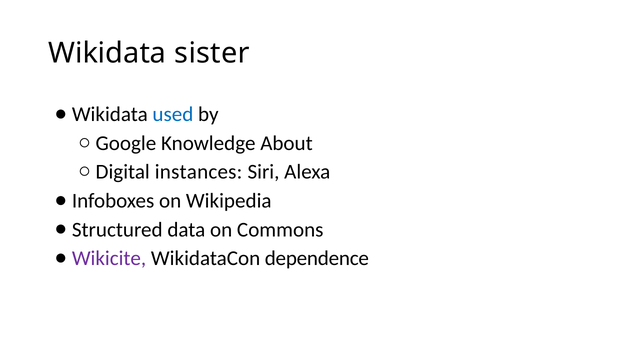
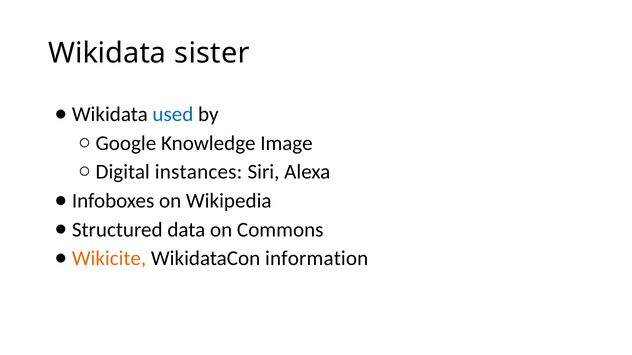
About: About -> Image
Wikicite colour: purple -> orange
dependence: dependence -> information
